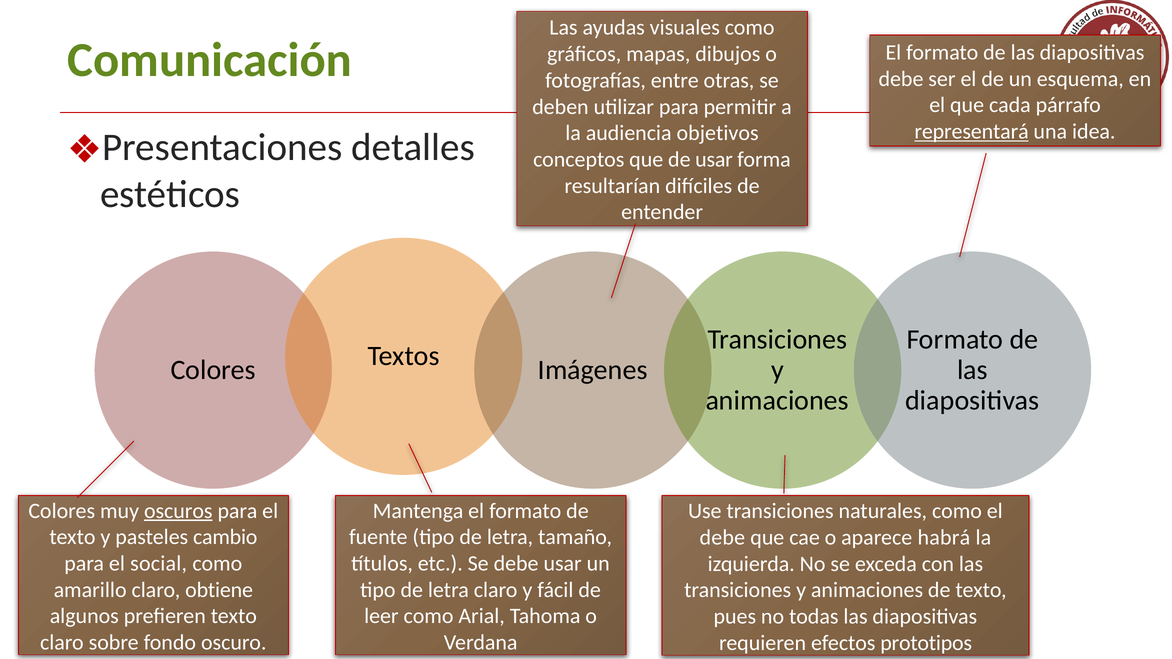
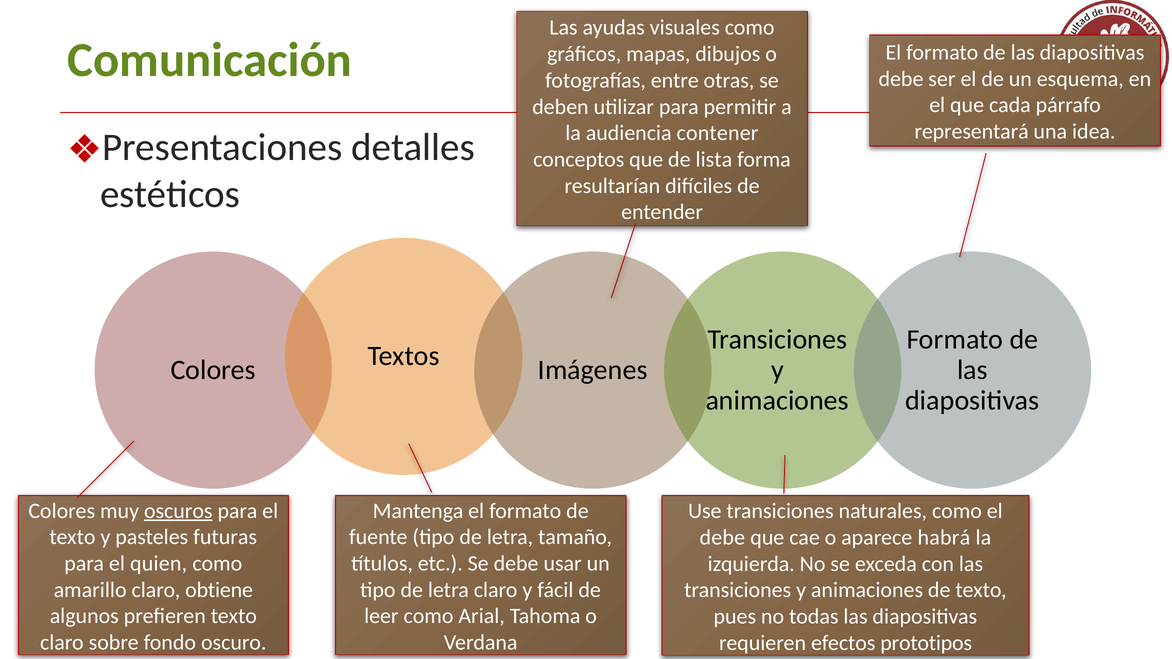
representará underline: present -> none
objetivos: objetivos -> contener
de usar: usar -> lista
cambio: cambio -> futuras
social: social -> quien
